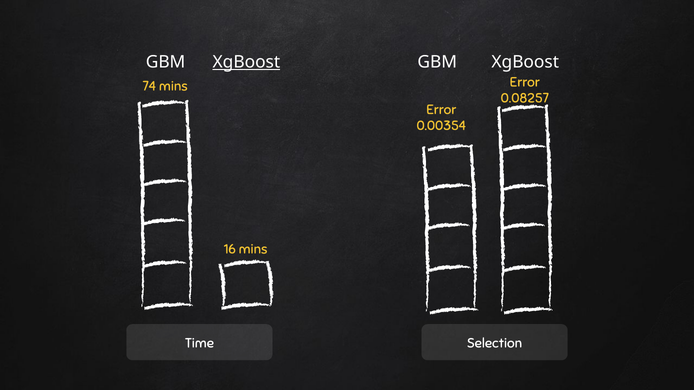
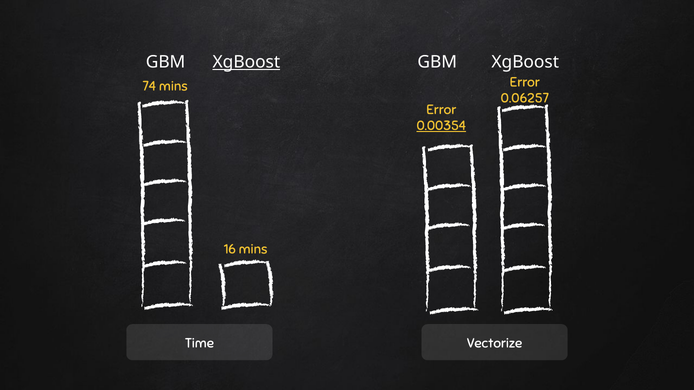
0.08257: 0.08257 -> 0.06257
0.00354 underline: none -> present
Selection: Selection -> Vectorize
